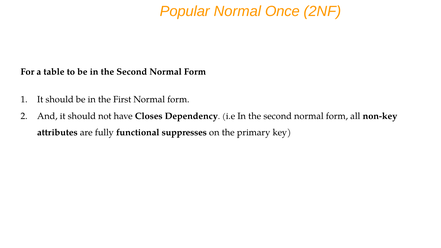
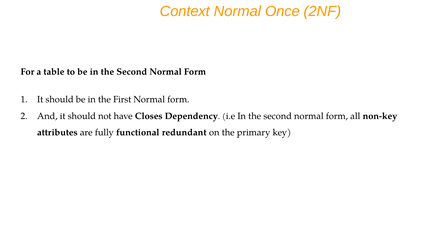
Popular: Popular -> Context
suppresses: suppresses -> redundant
